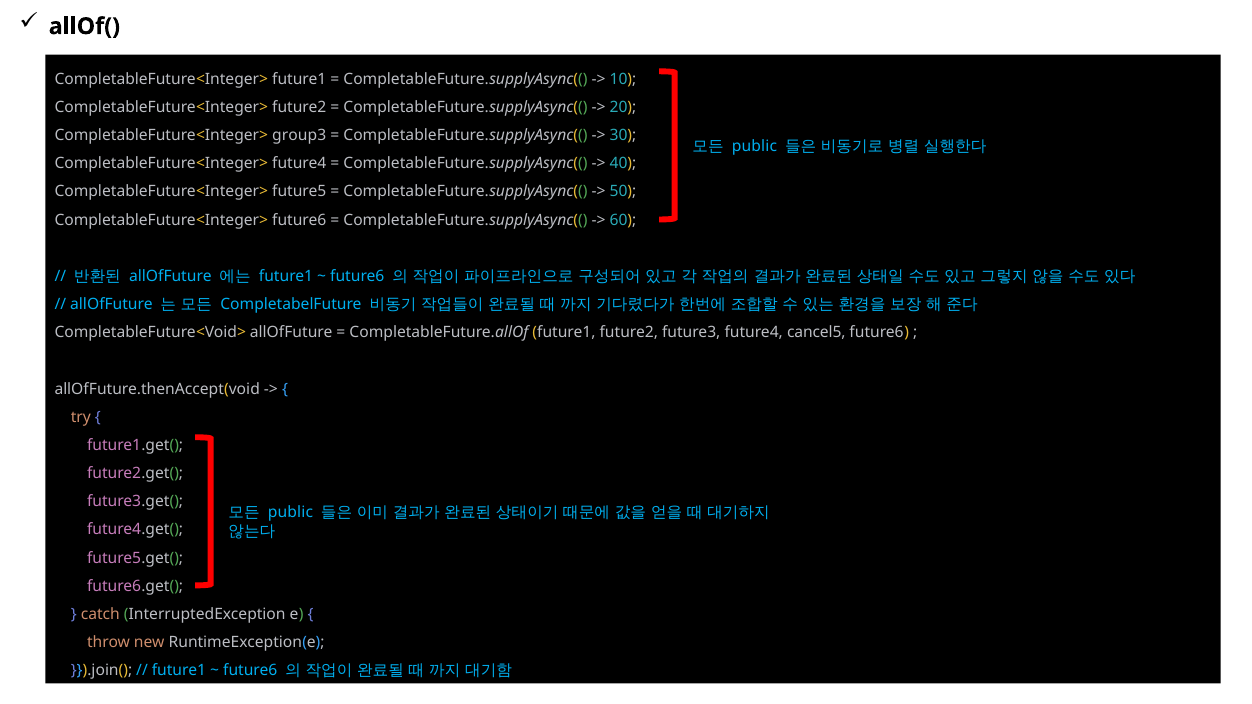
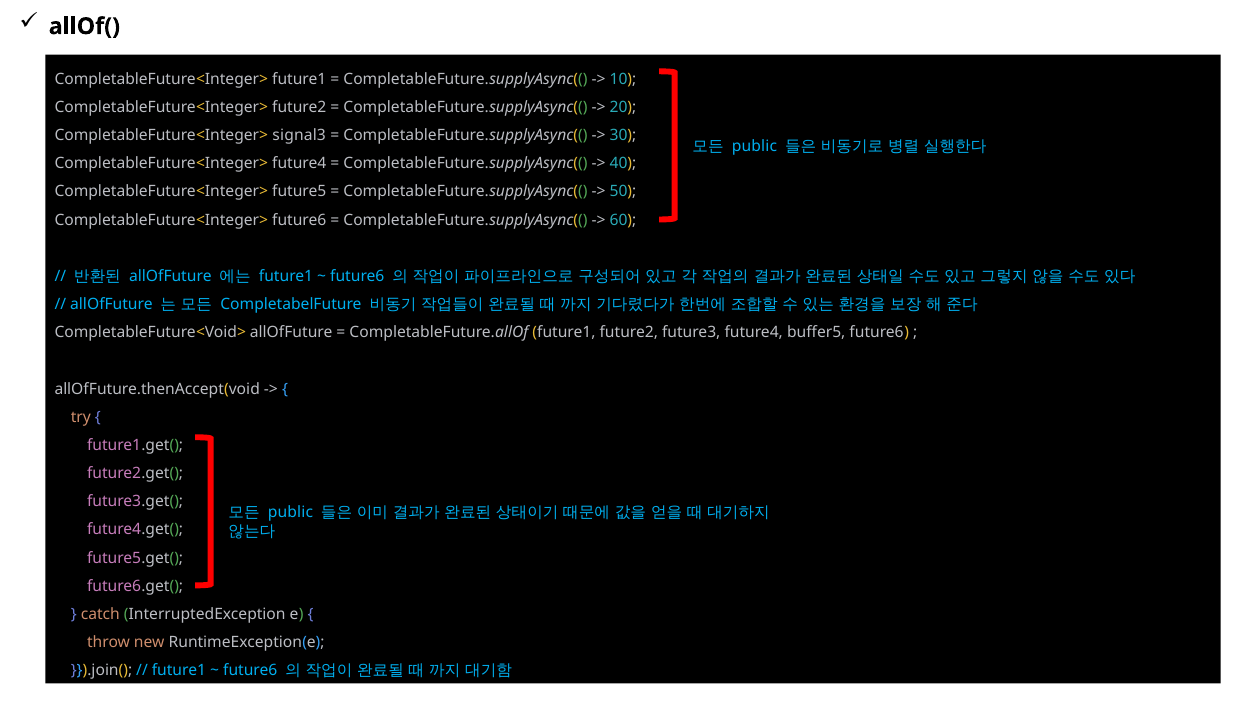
group3: group3 -> signal3
cancel5: cancel5 -> buffer5
